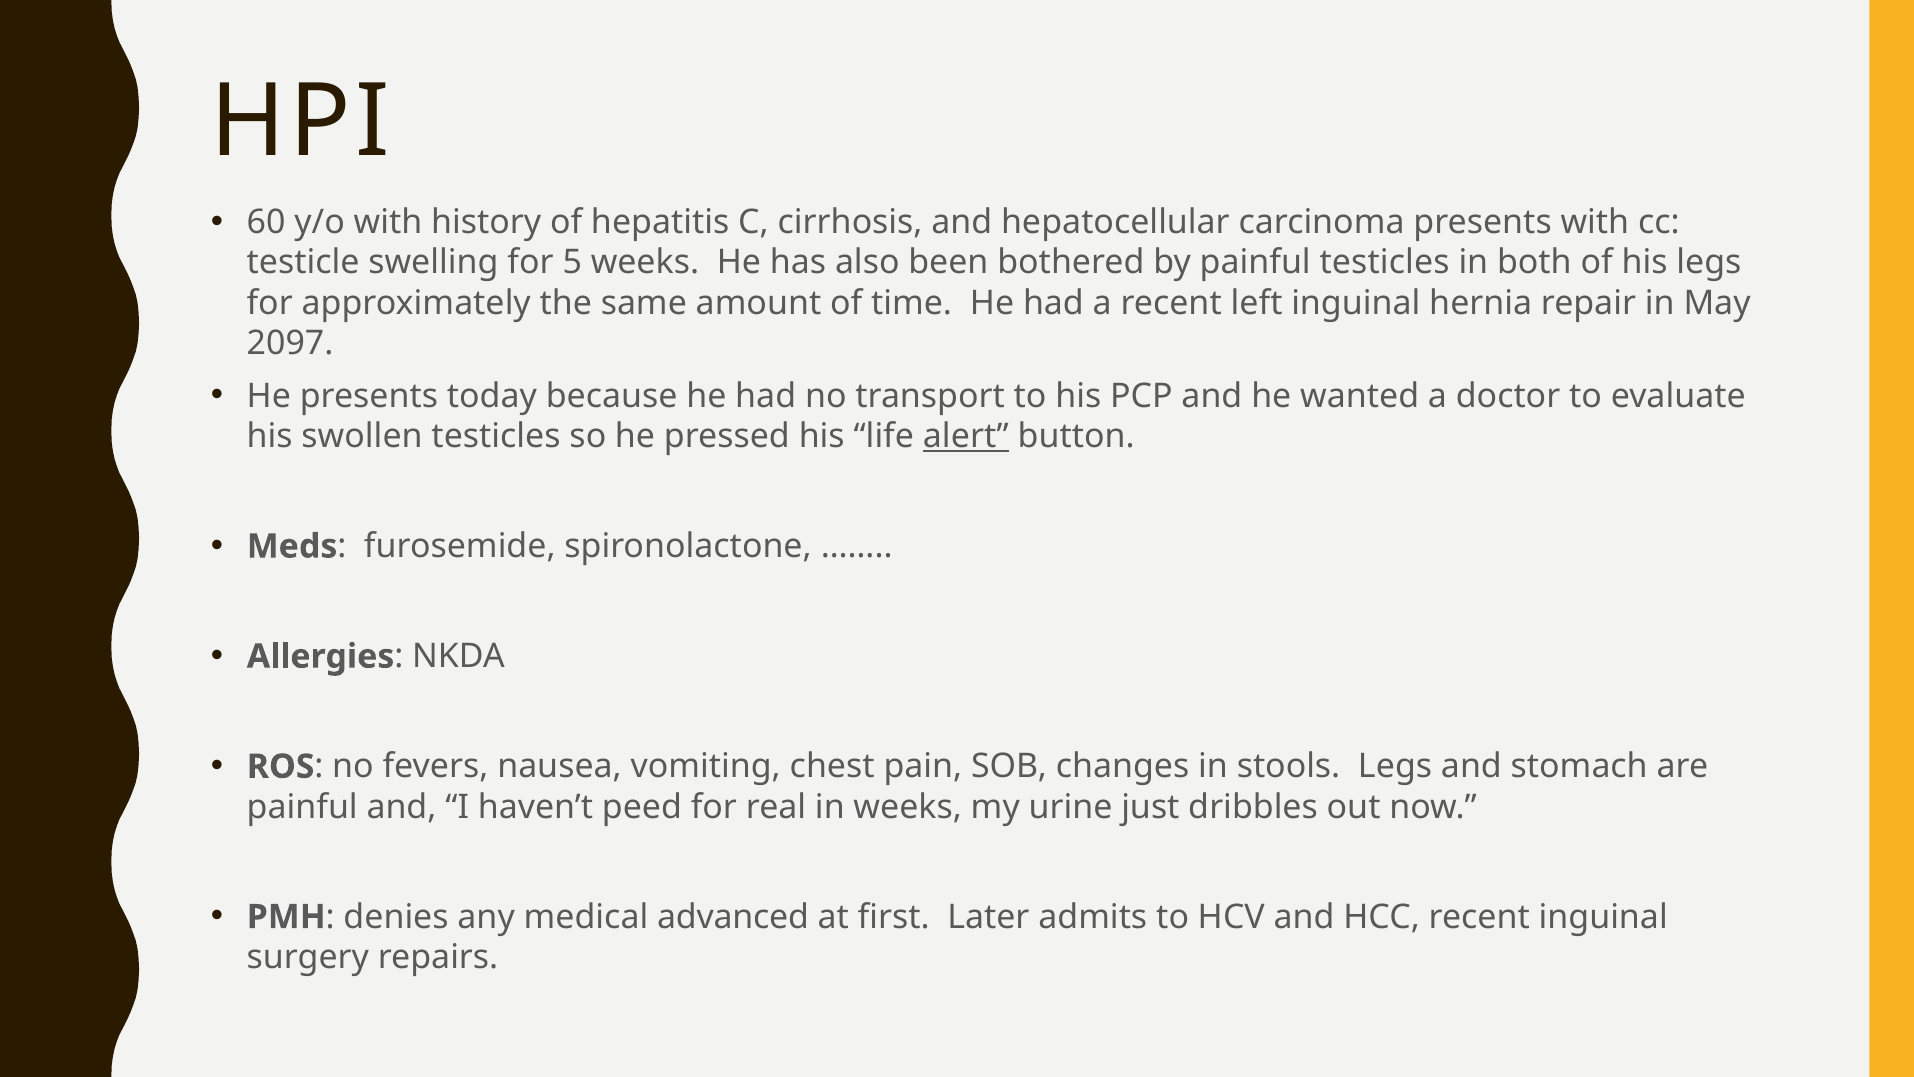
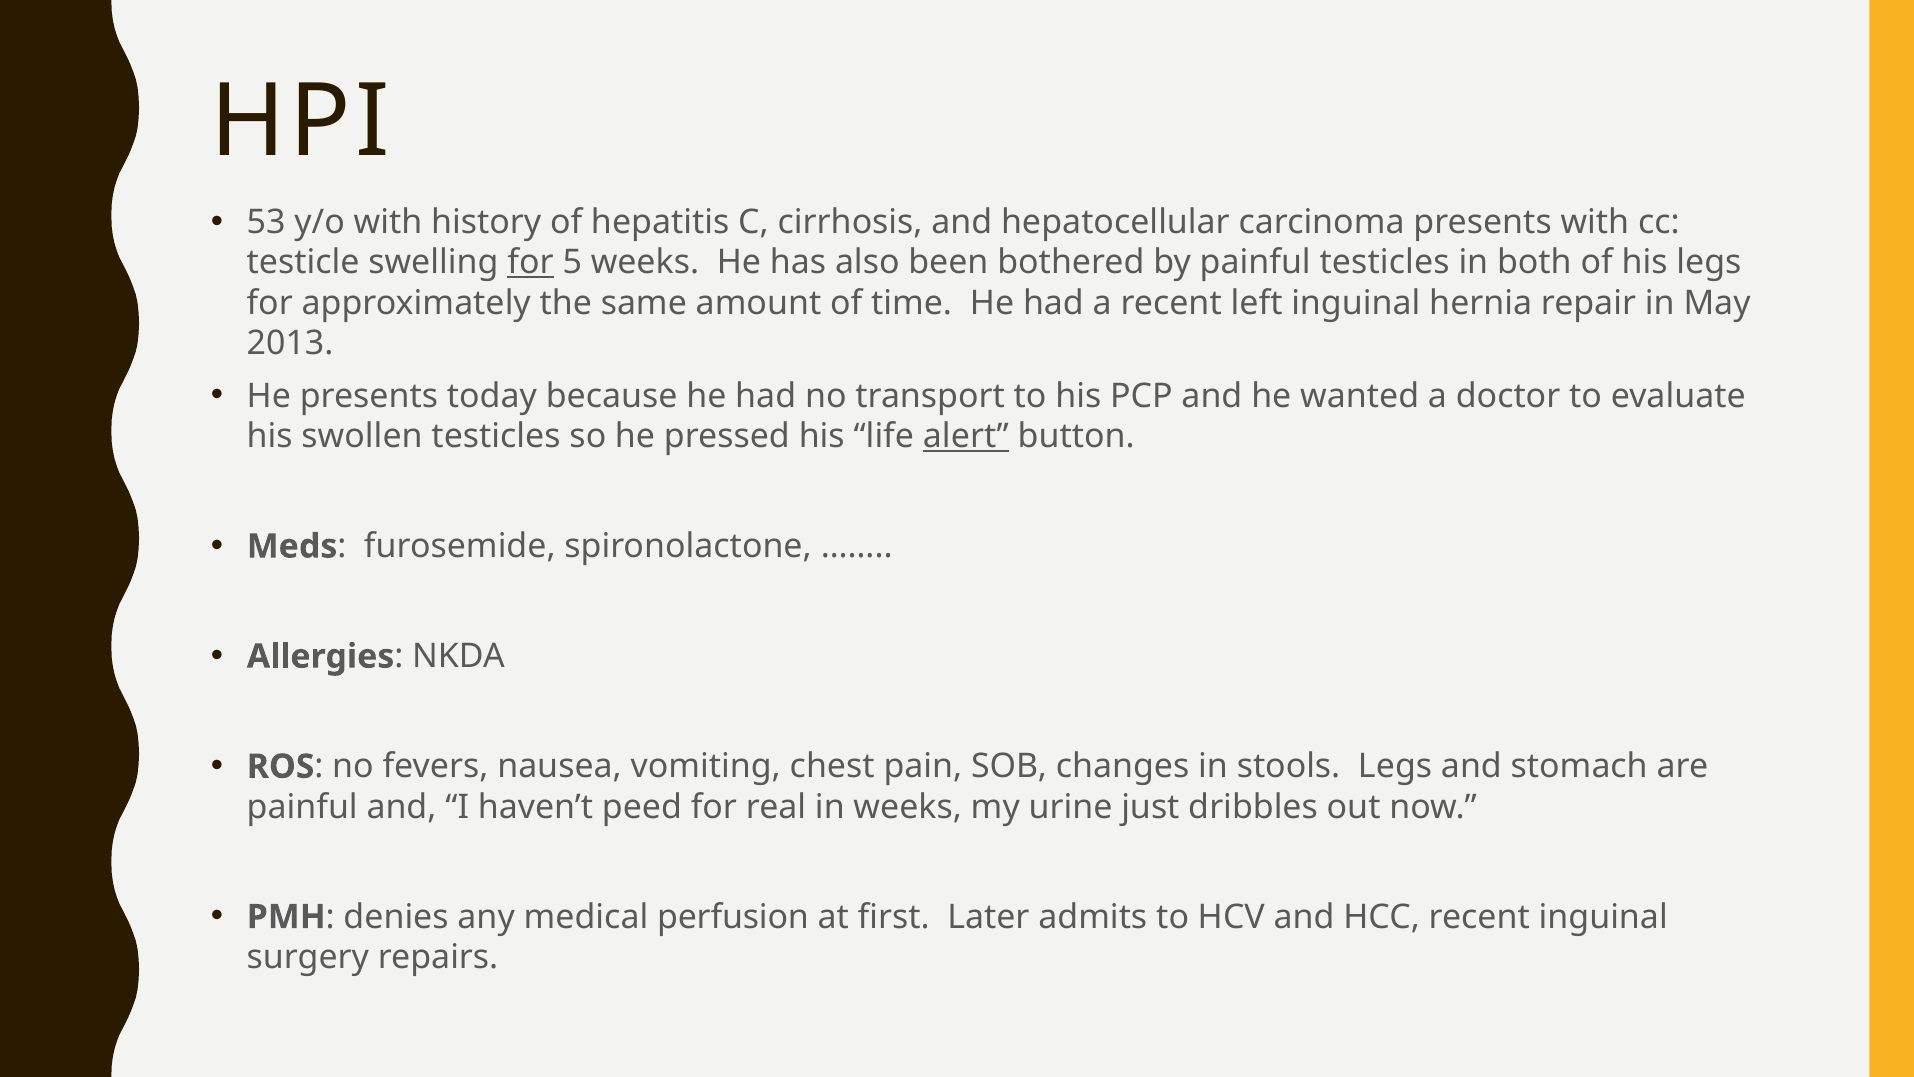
60: 60 -> 53
for at (530, 263) underline: none -> present
2097: 2097 -> 2013
advanced: advanced -> perfusion
